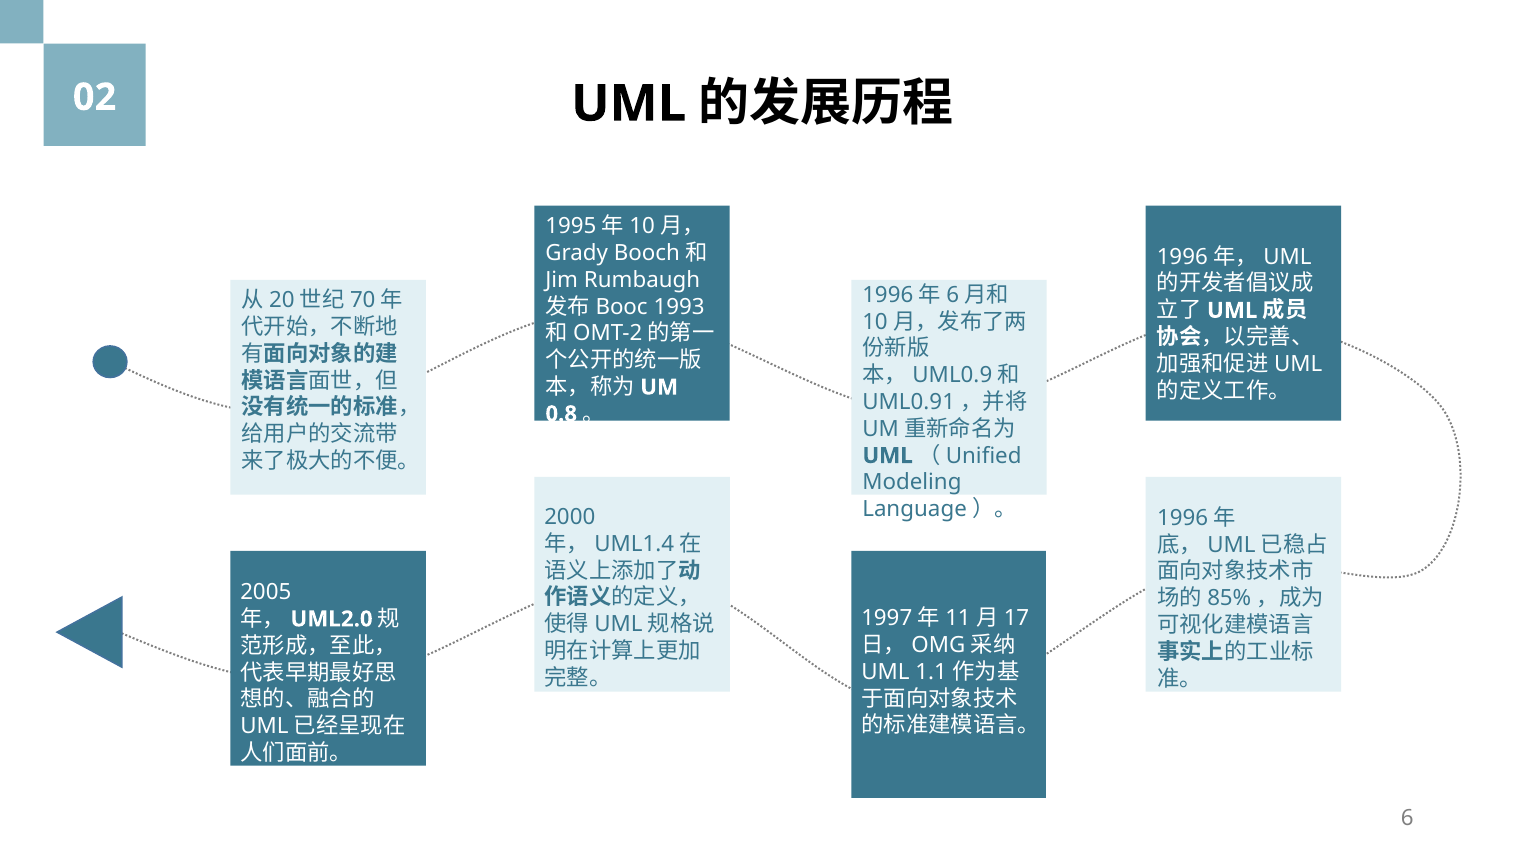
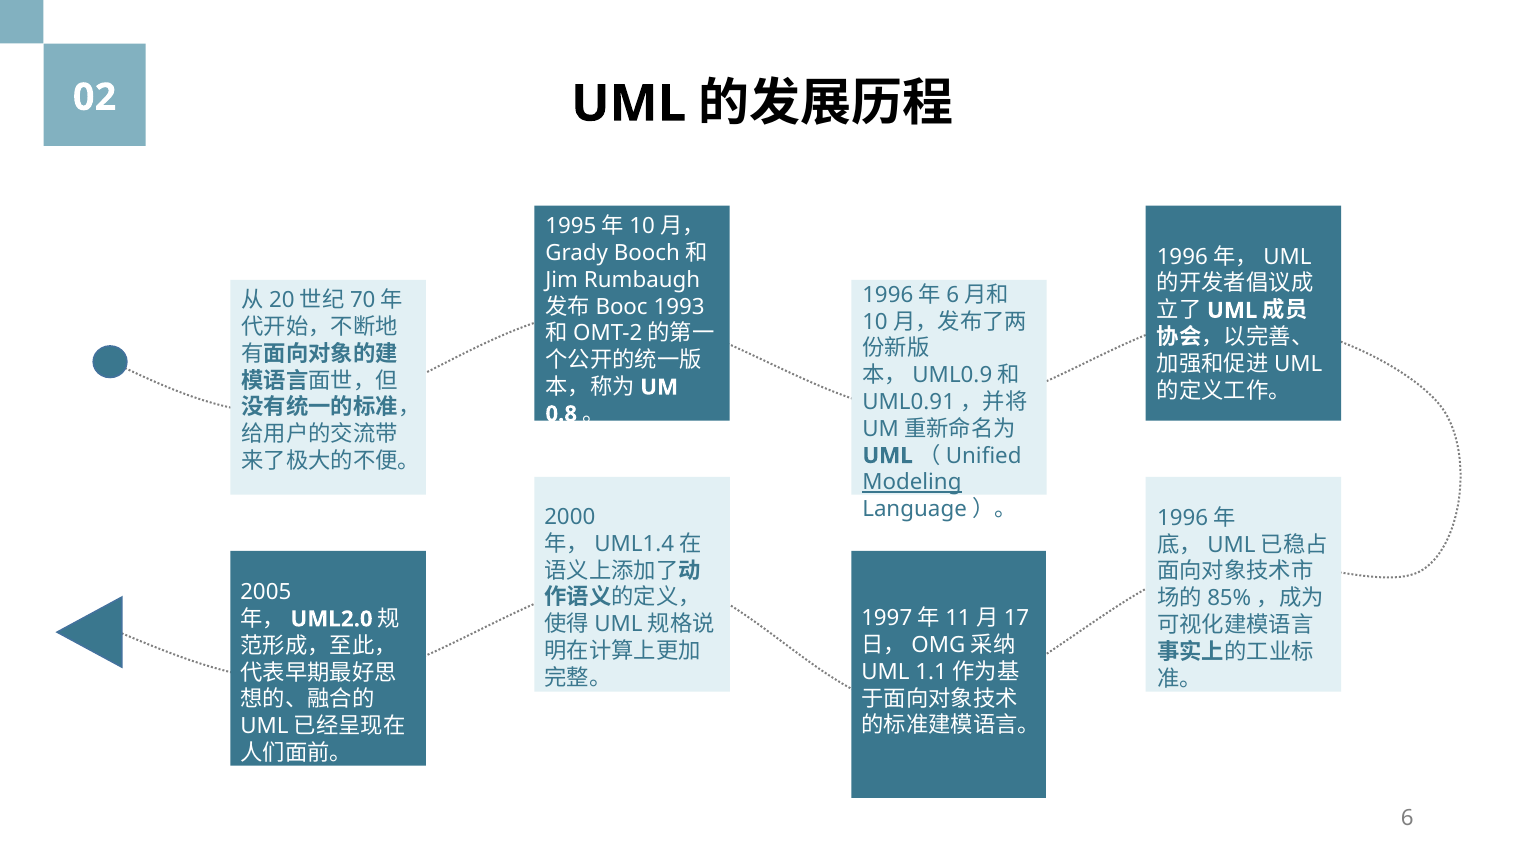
Modeling underline: none -> present
